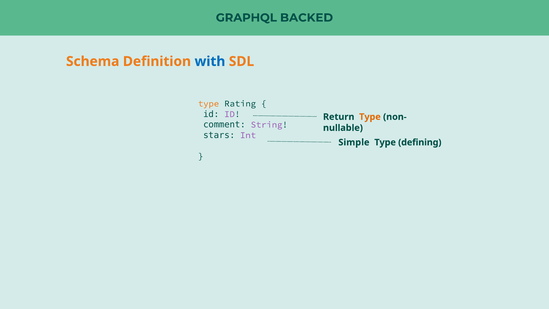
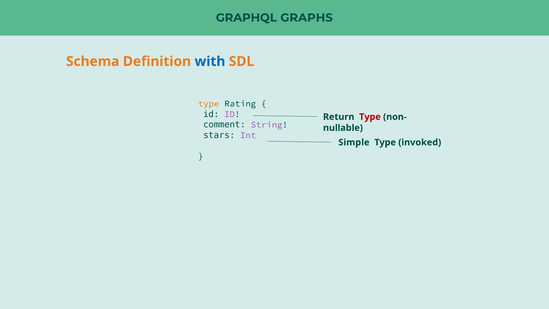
BACKED: BACKED -> GRAPHS
Type at (370, 117) colour: orange -> red
defining: defining -> invoked
